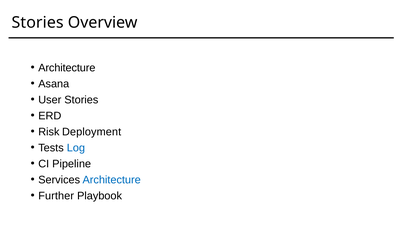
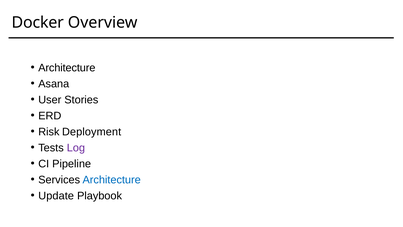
Stories at (38, 22): Stories -> Docker
Log colour: blue -> purple
Further: Further -> Update
